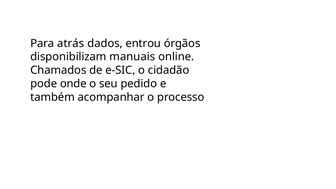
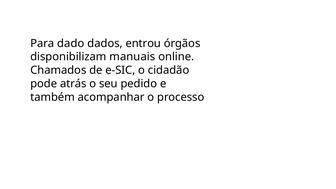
atrás: atrás -> dado
onde: onde -> atrás
